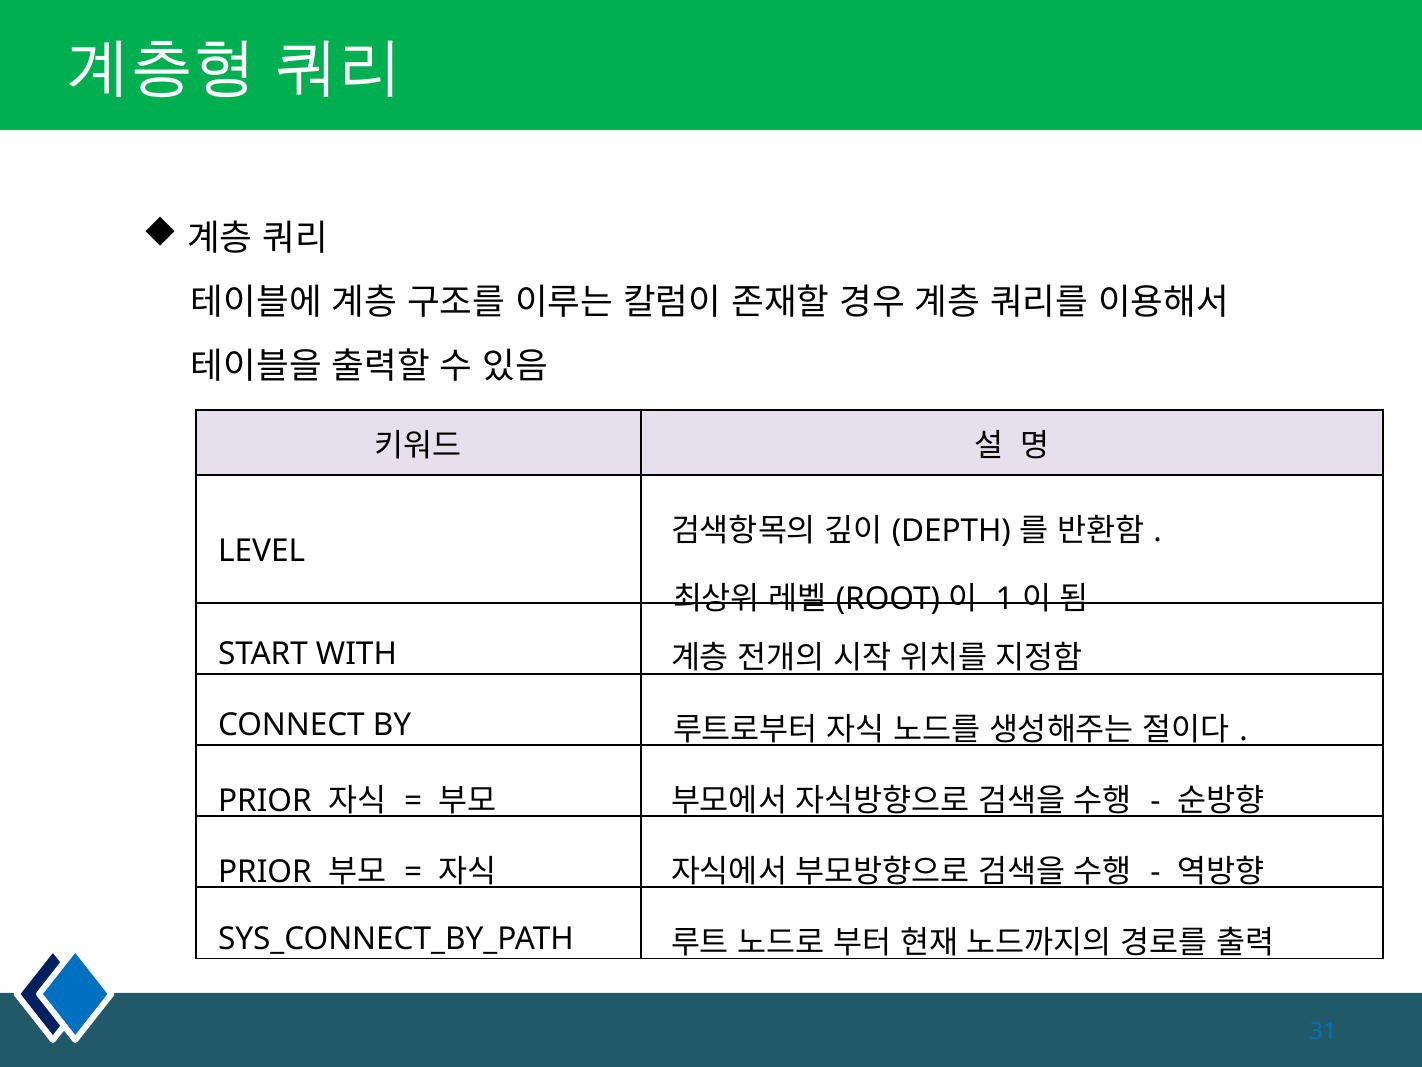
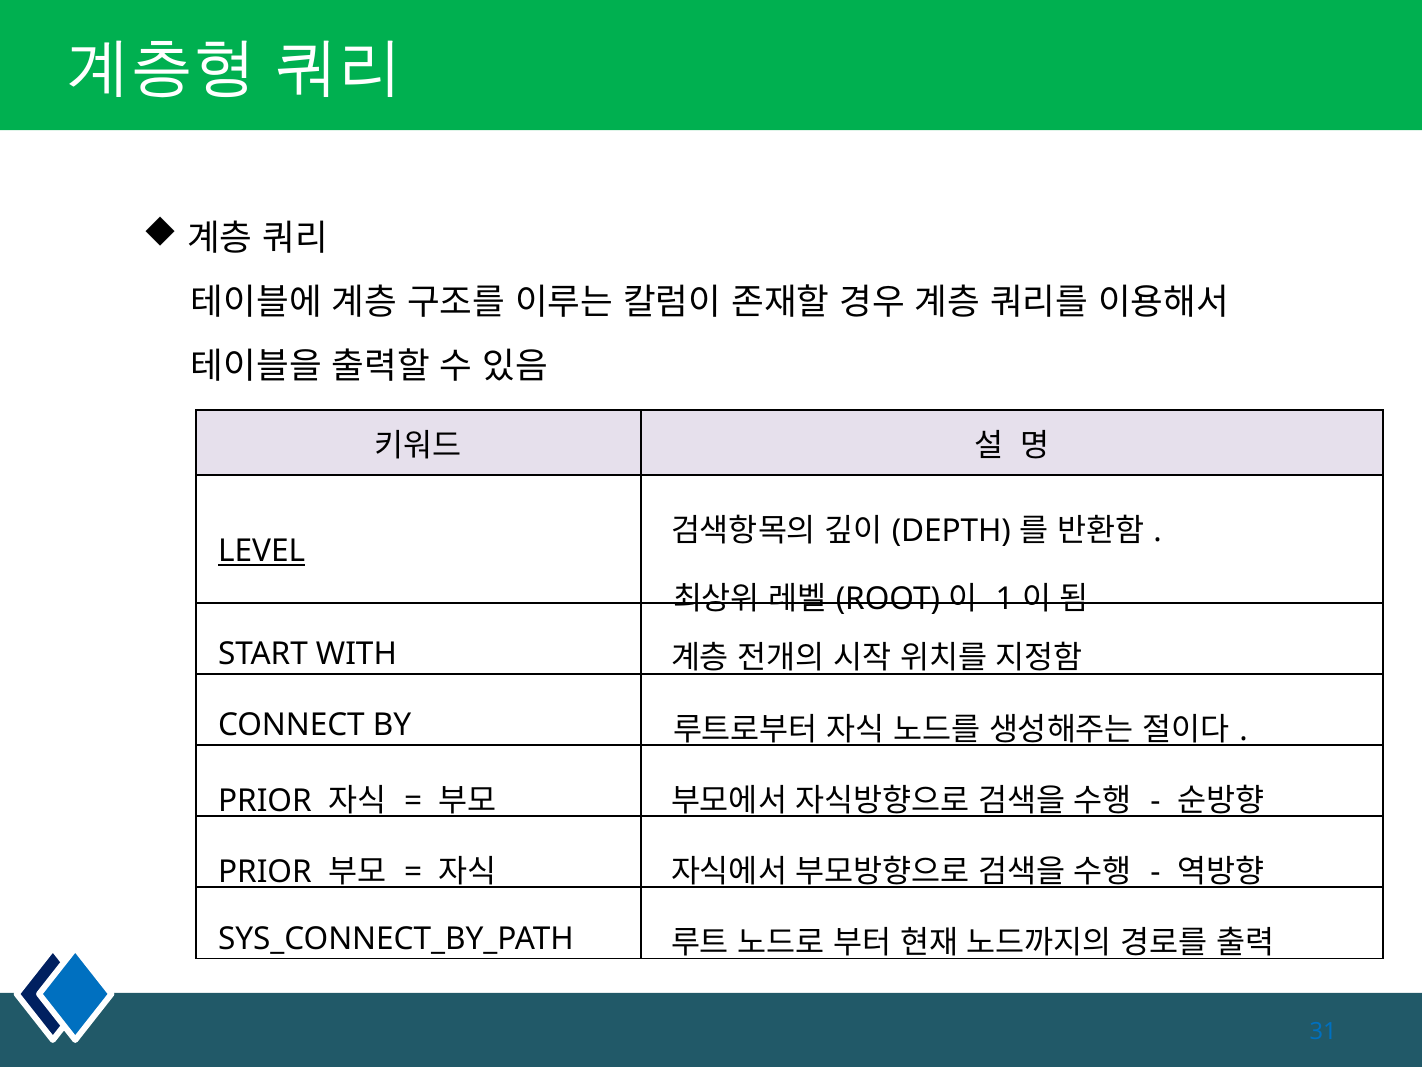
LEVEL underline: none -> present
